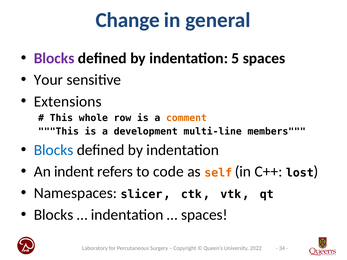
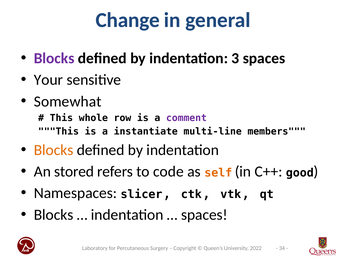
5: 5 -> 3
Extensions: Extensions -> Somewhat
comment colour: orange -> purple
development: development -> instantiate
Blocks at (54, 150) colour: blue -> orange
indent: indent -> stored
lost: lost -> good
